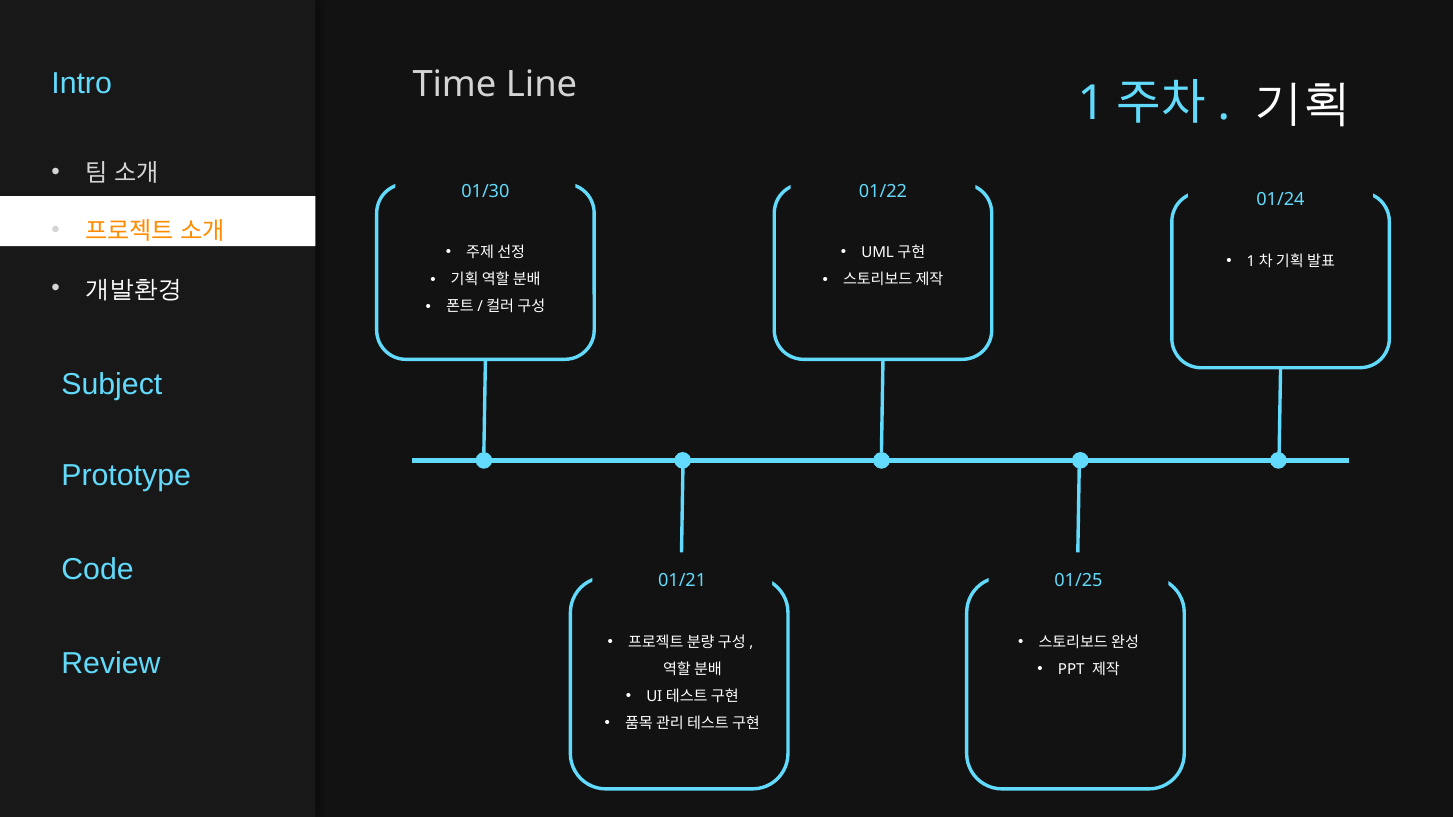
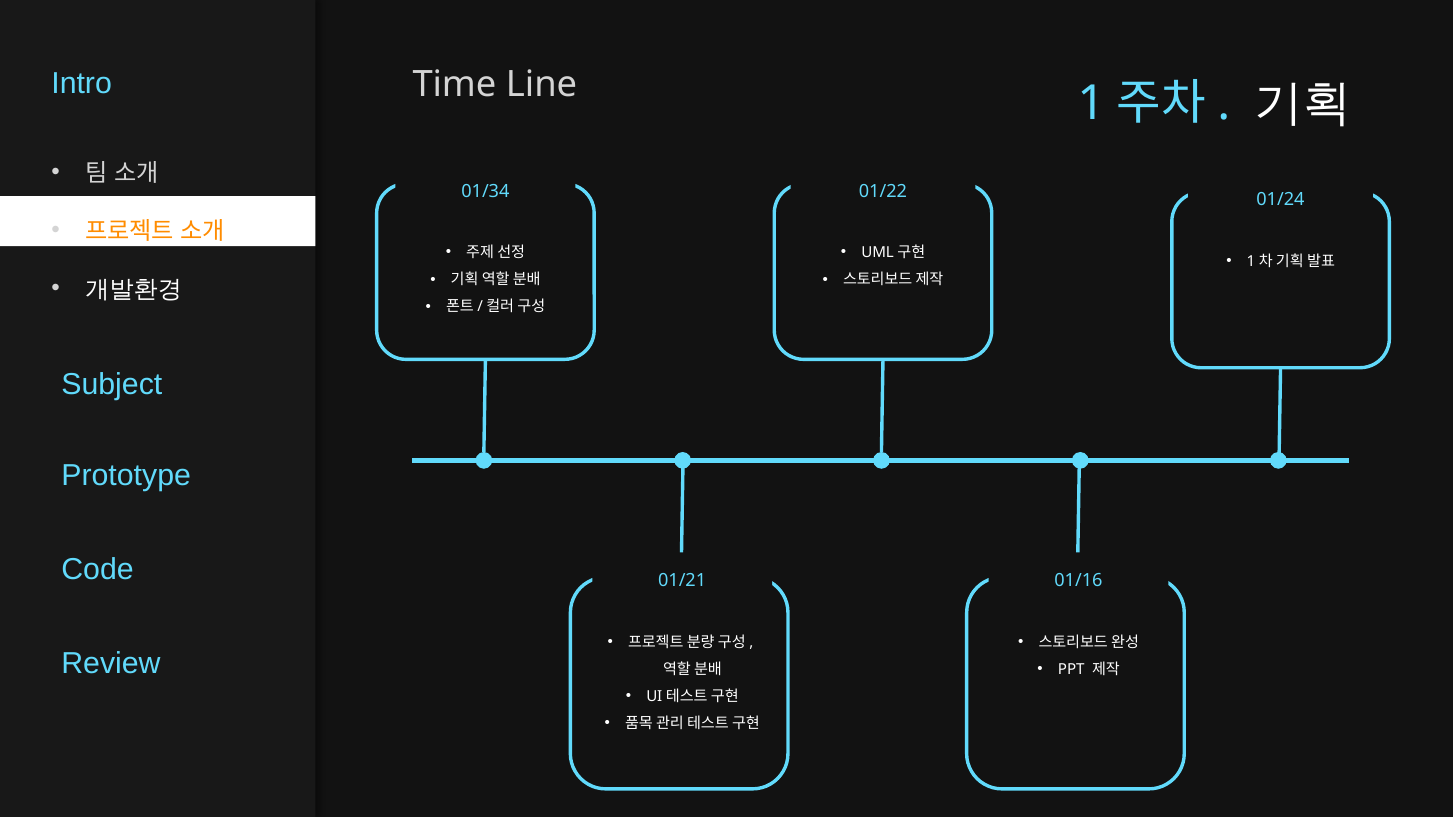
01/30: 01/30 -> 01/34
01/25: 01/25 -> 01/16
